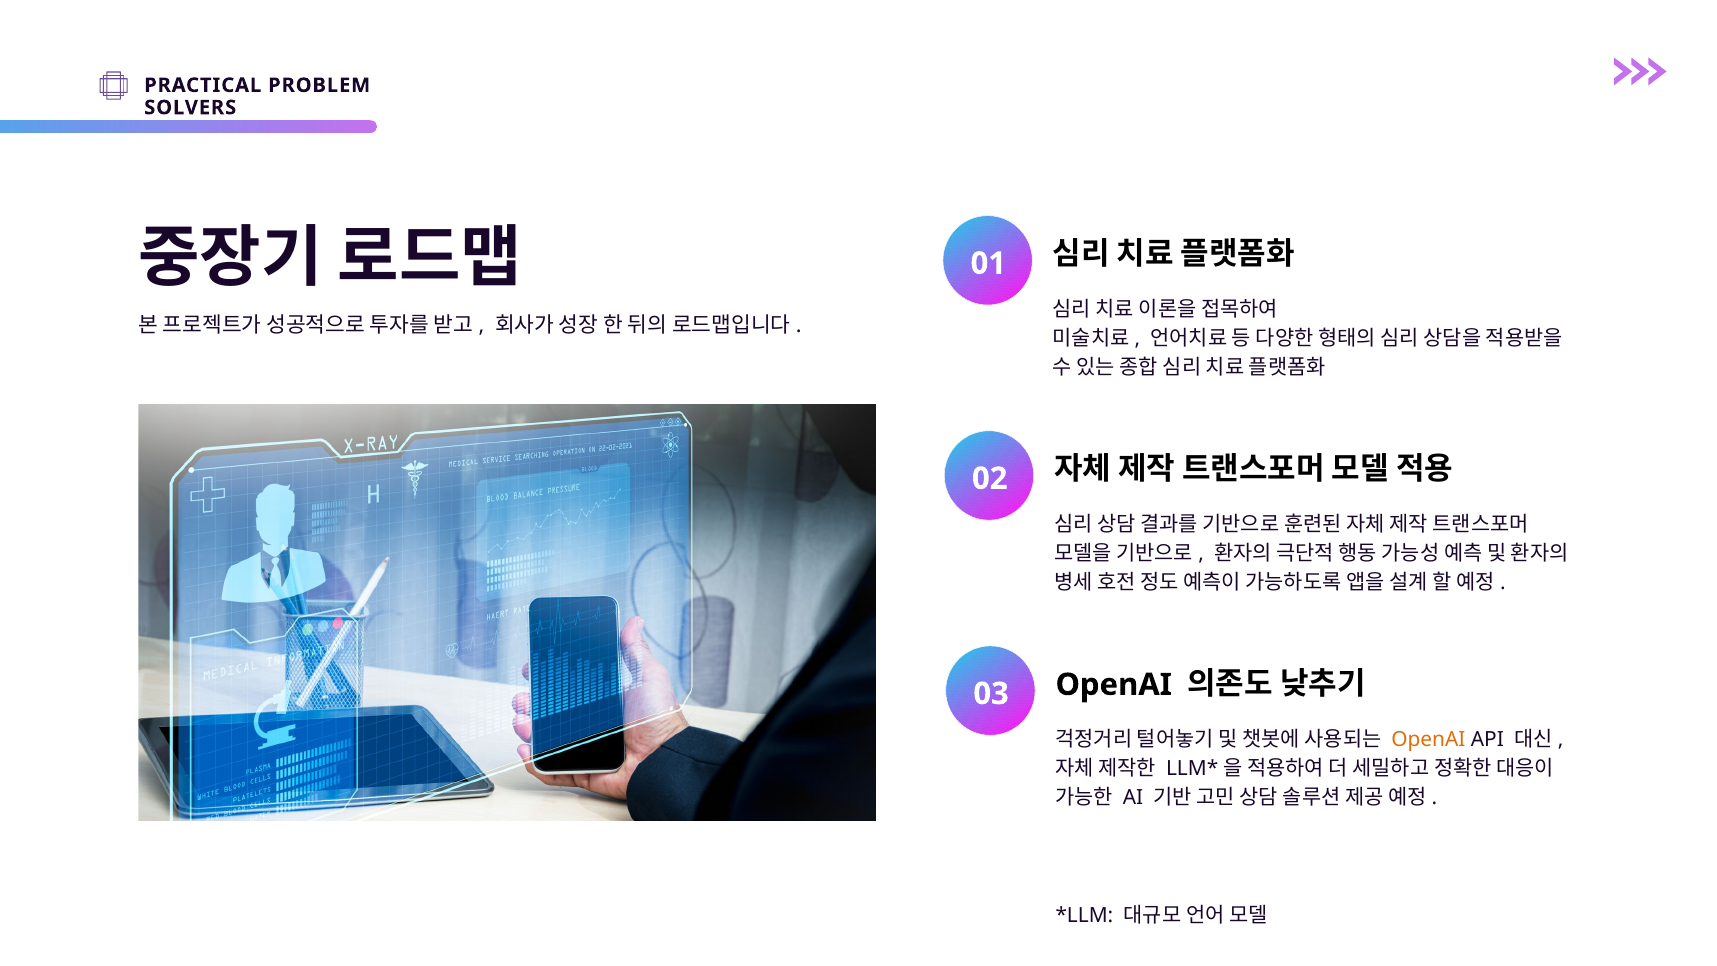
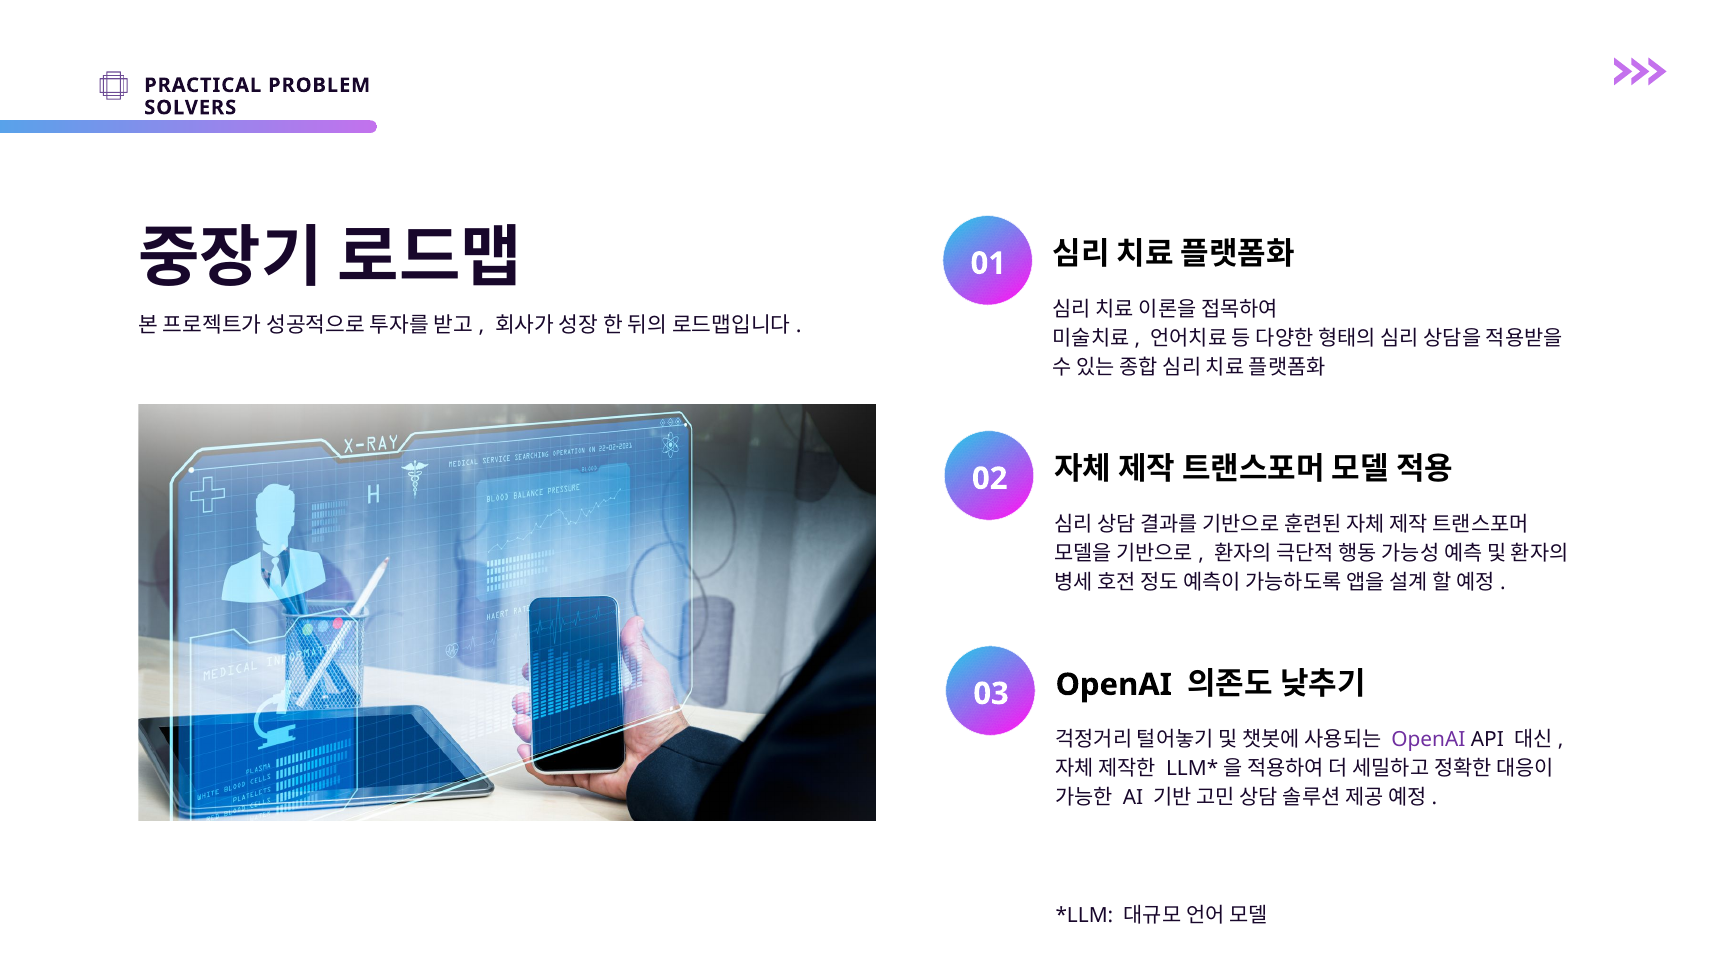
OpenAI at (1428, 739) colour: orange -> purple
